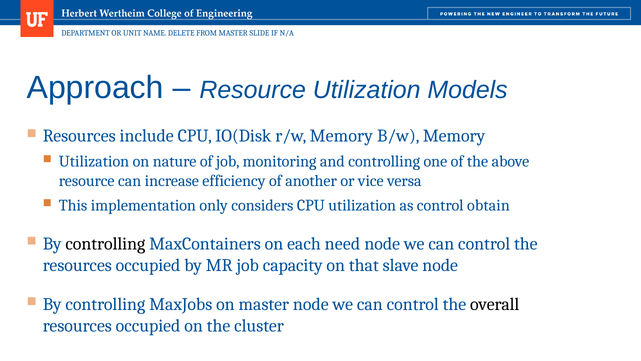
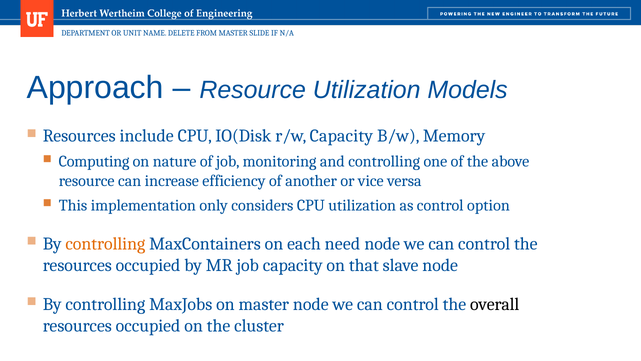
r/w Memory: Memory -> Capacity
Utilization at (94, 161): Utilization -> Computing
obtain: obtain -> option
controlling at (105, 244) colour: black -> orange
